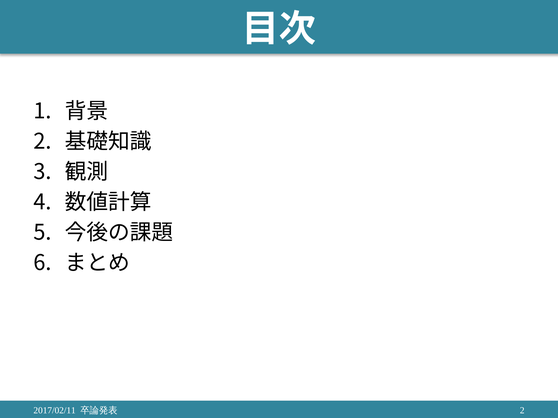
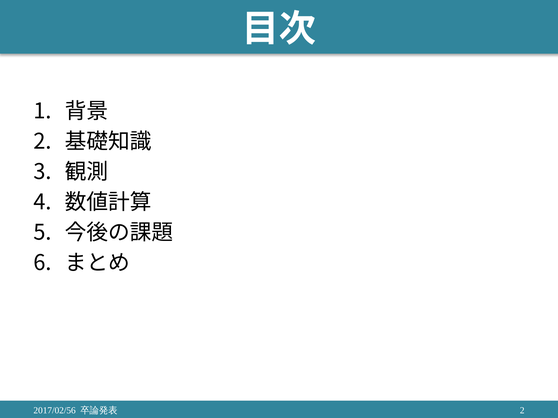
2017/02/11: 2017/02/11 -> 2017/02/56
